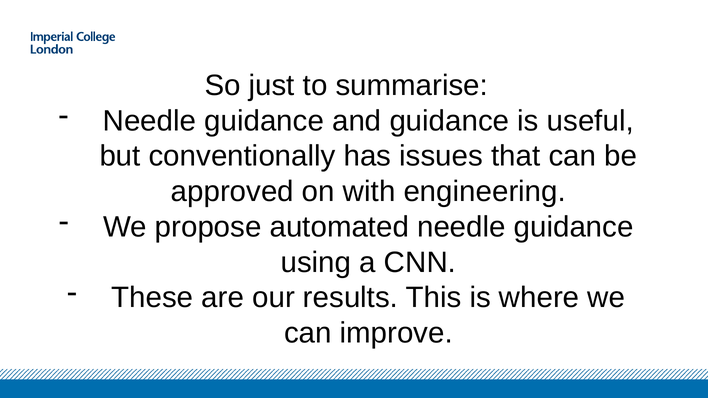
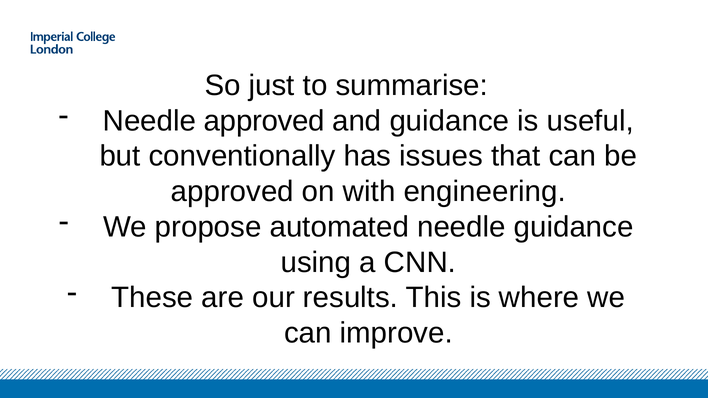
guidance at (264, 121): guidance -> approved
